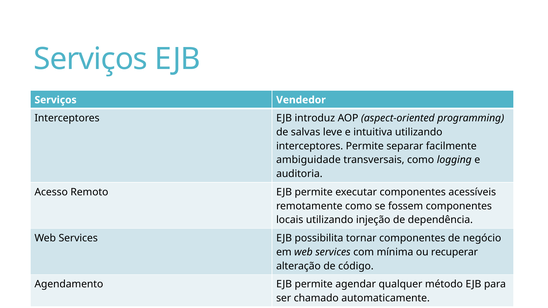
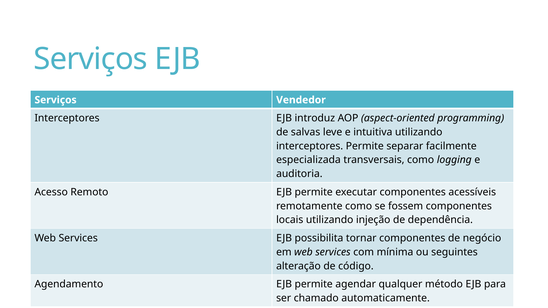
ambiguidade: ambiguidade -> especializada
recuperar: recuperar -> seguintes
